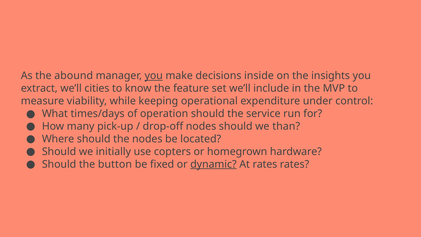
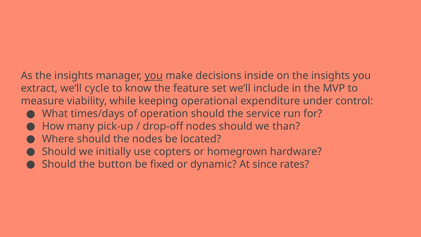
As the abound: abound -> insights
cities: cities -> cycle
dynamic underline: present -> none
At rates: rates -> since
